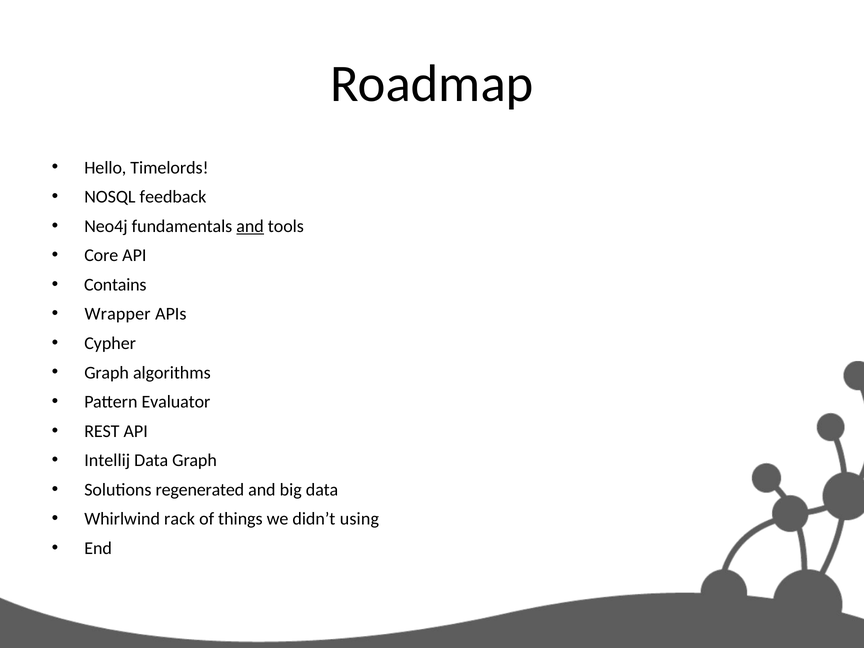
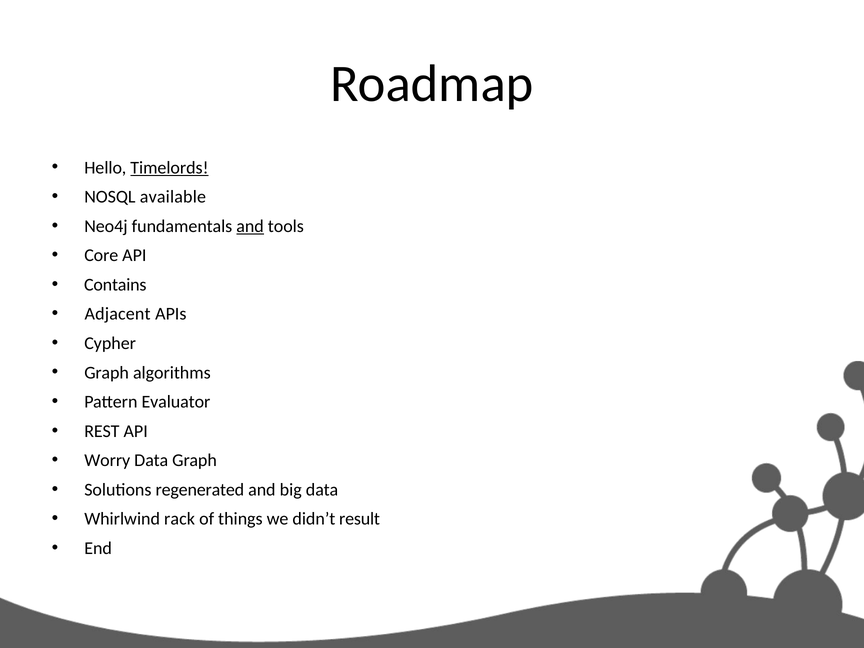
Timelords underline: none -> present
feedback: feedback -> available
Wrapper: Wrapper -> Adjacent
Intellij: Intellij -> Worry
using: using -> result
